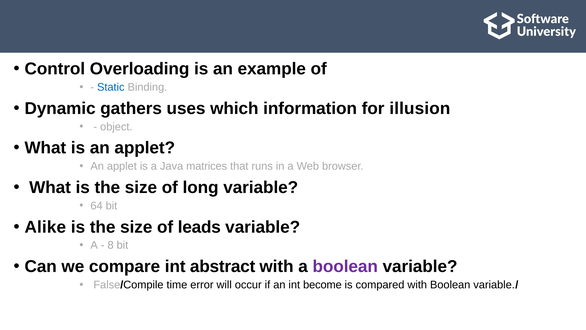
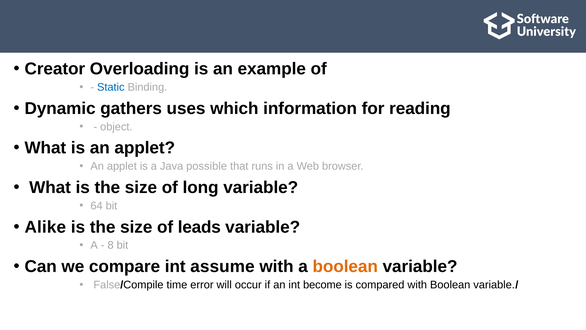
Control: Control -> Creator
illusion: illusion -> reading
matrices: matrices -> possible
abstract: abstract -> assume
boolean at (345, 266) colour: purple -> orange
